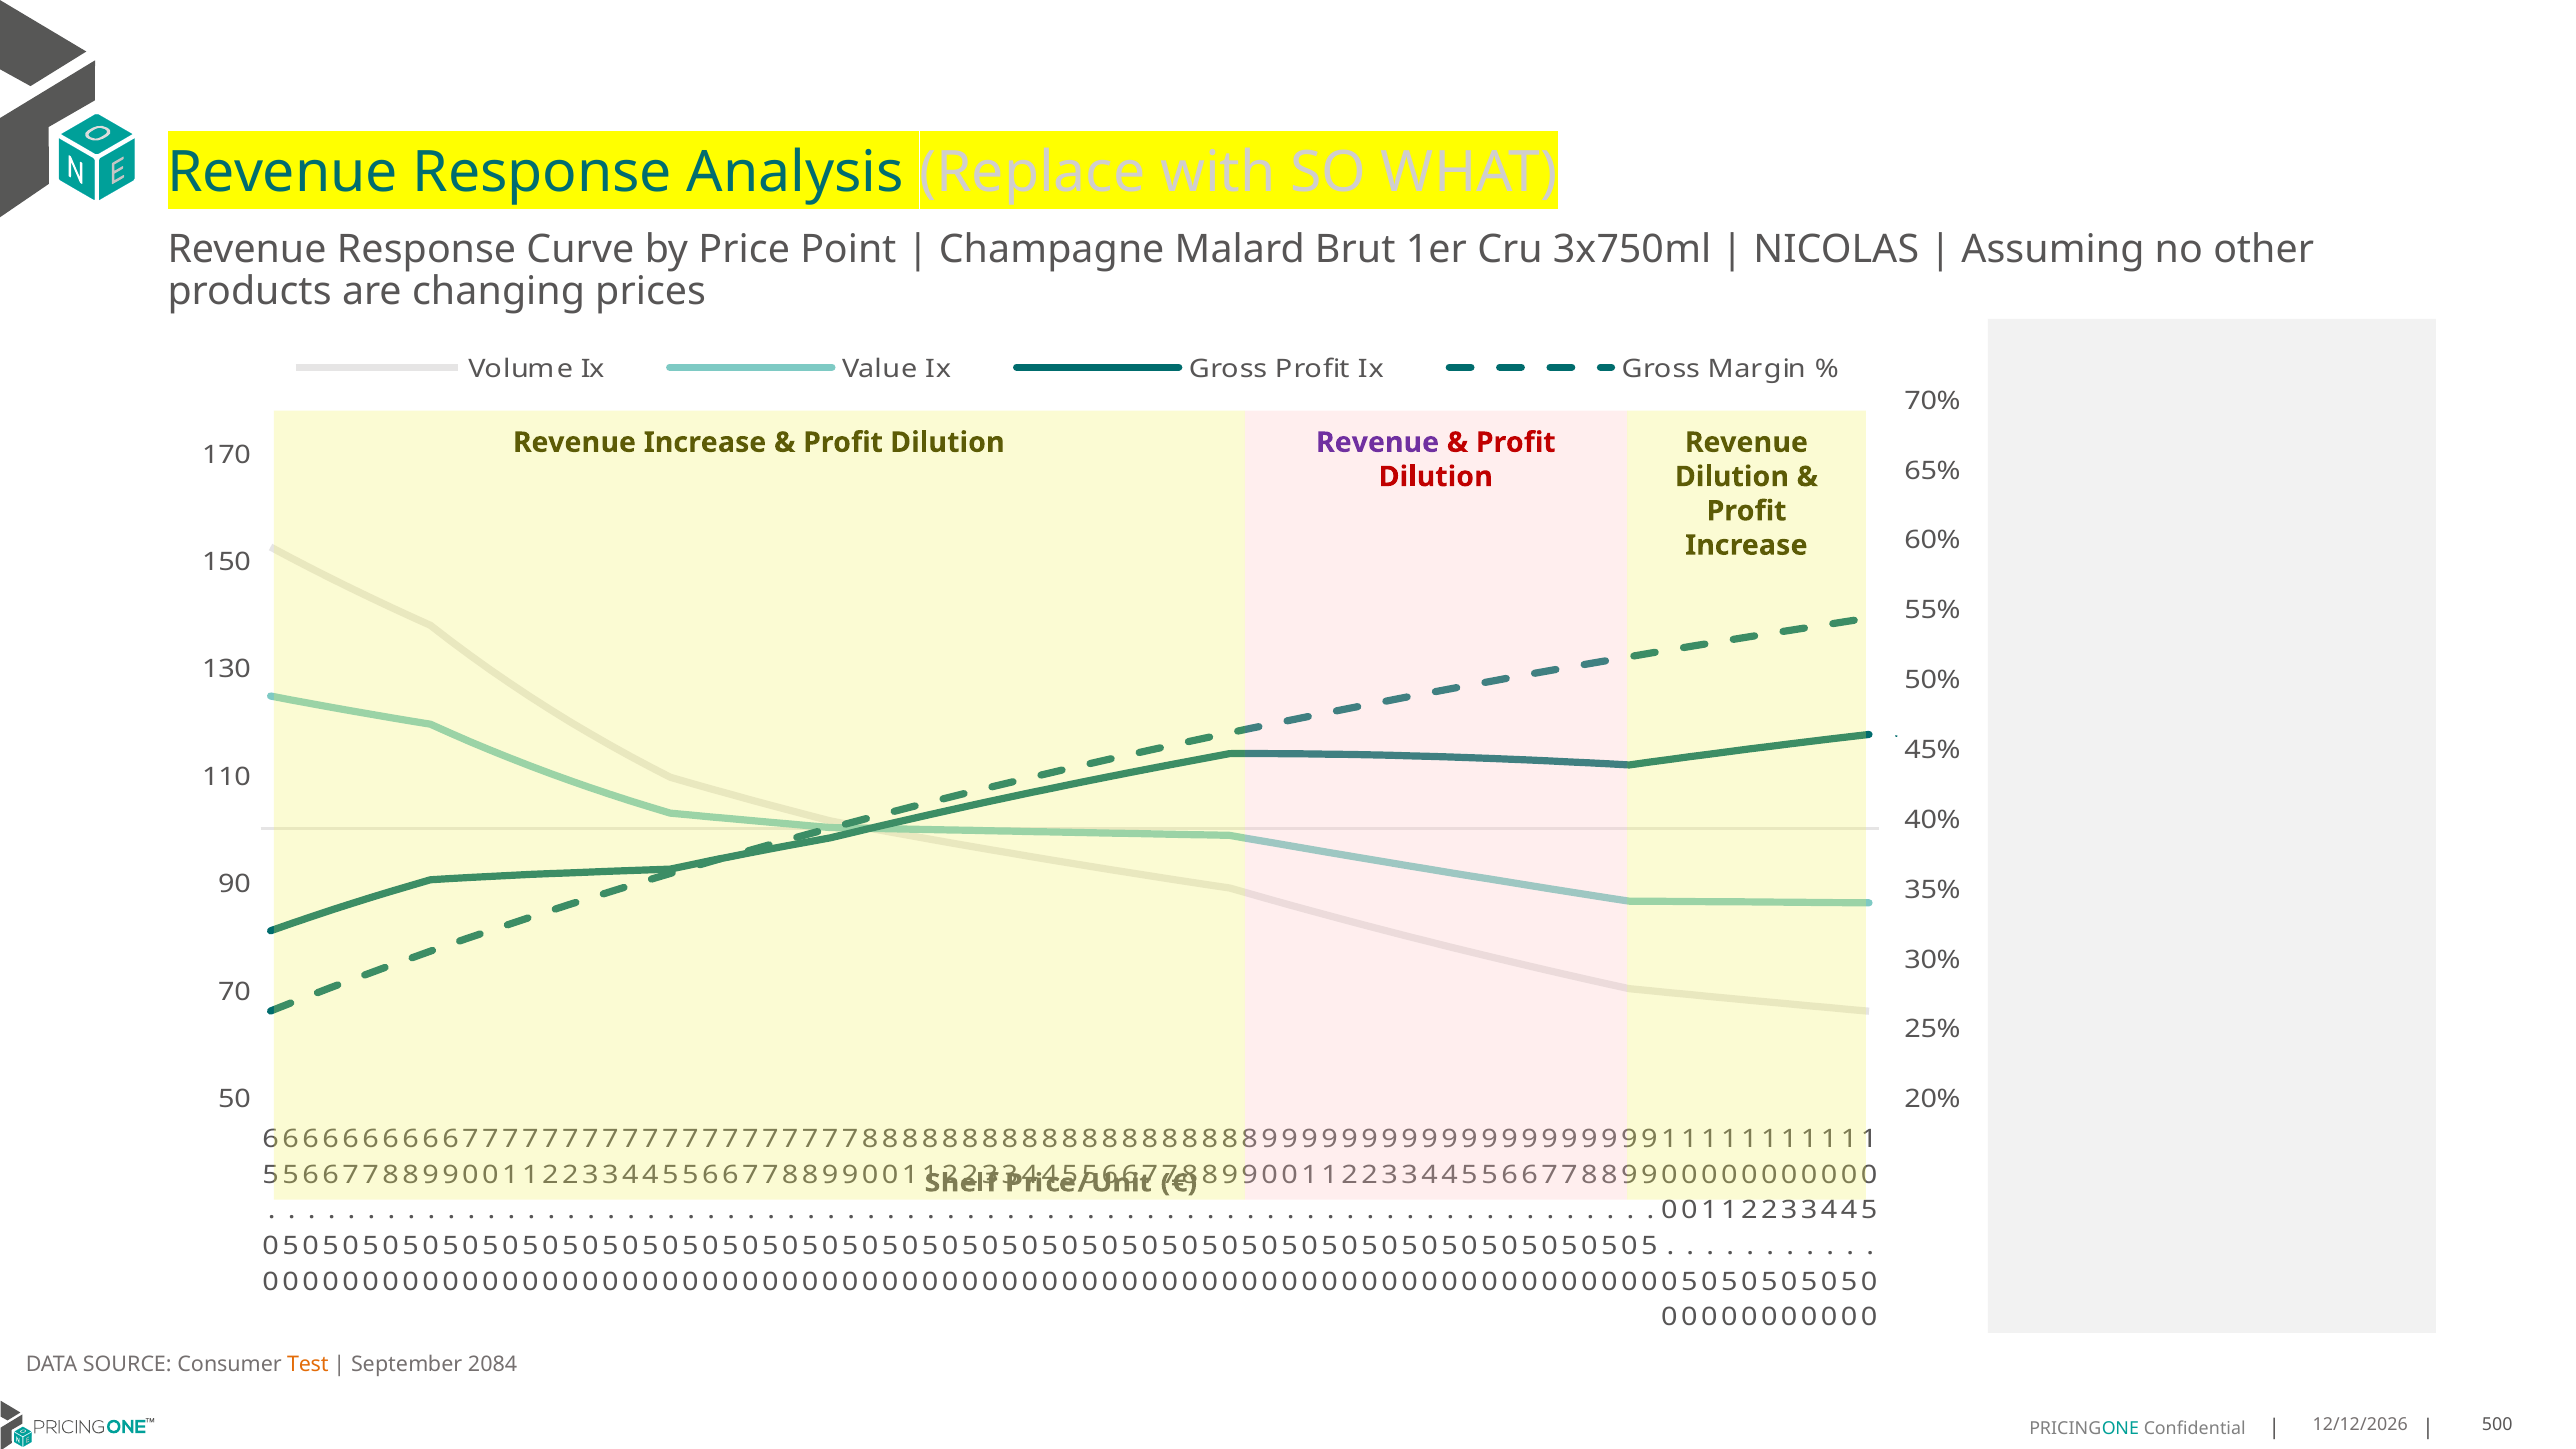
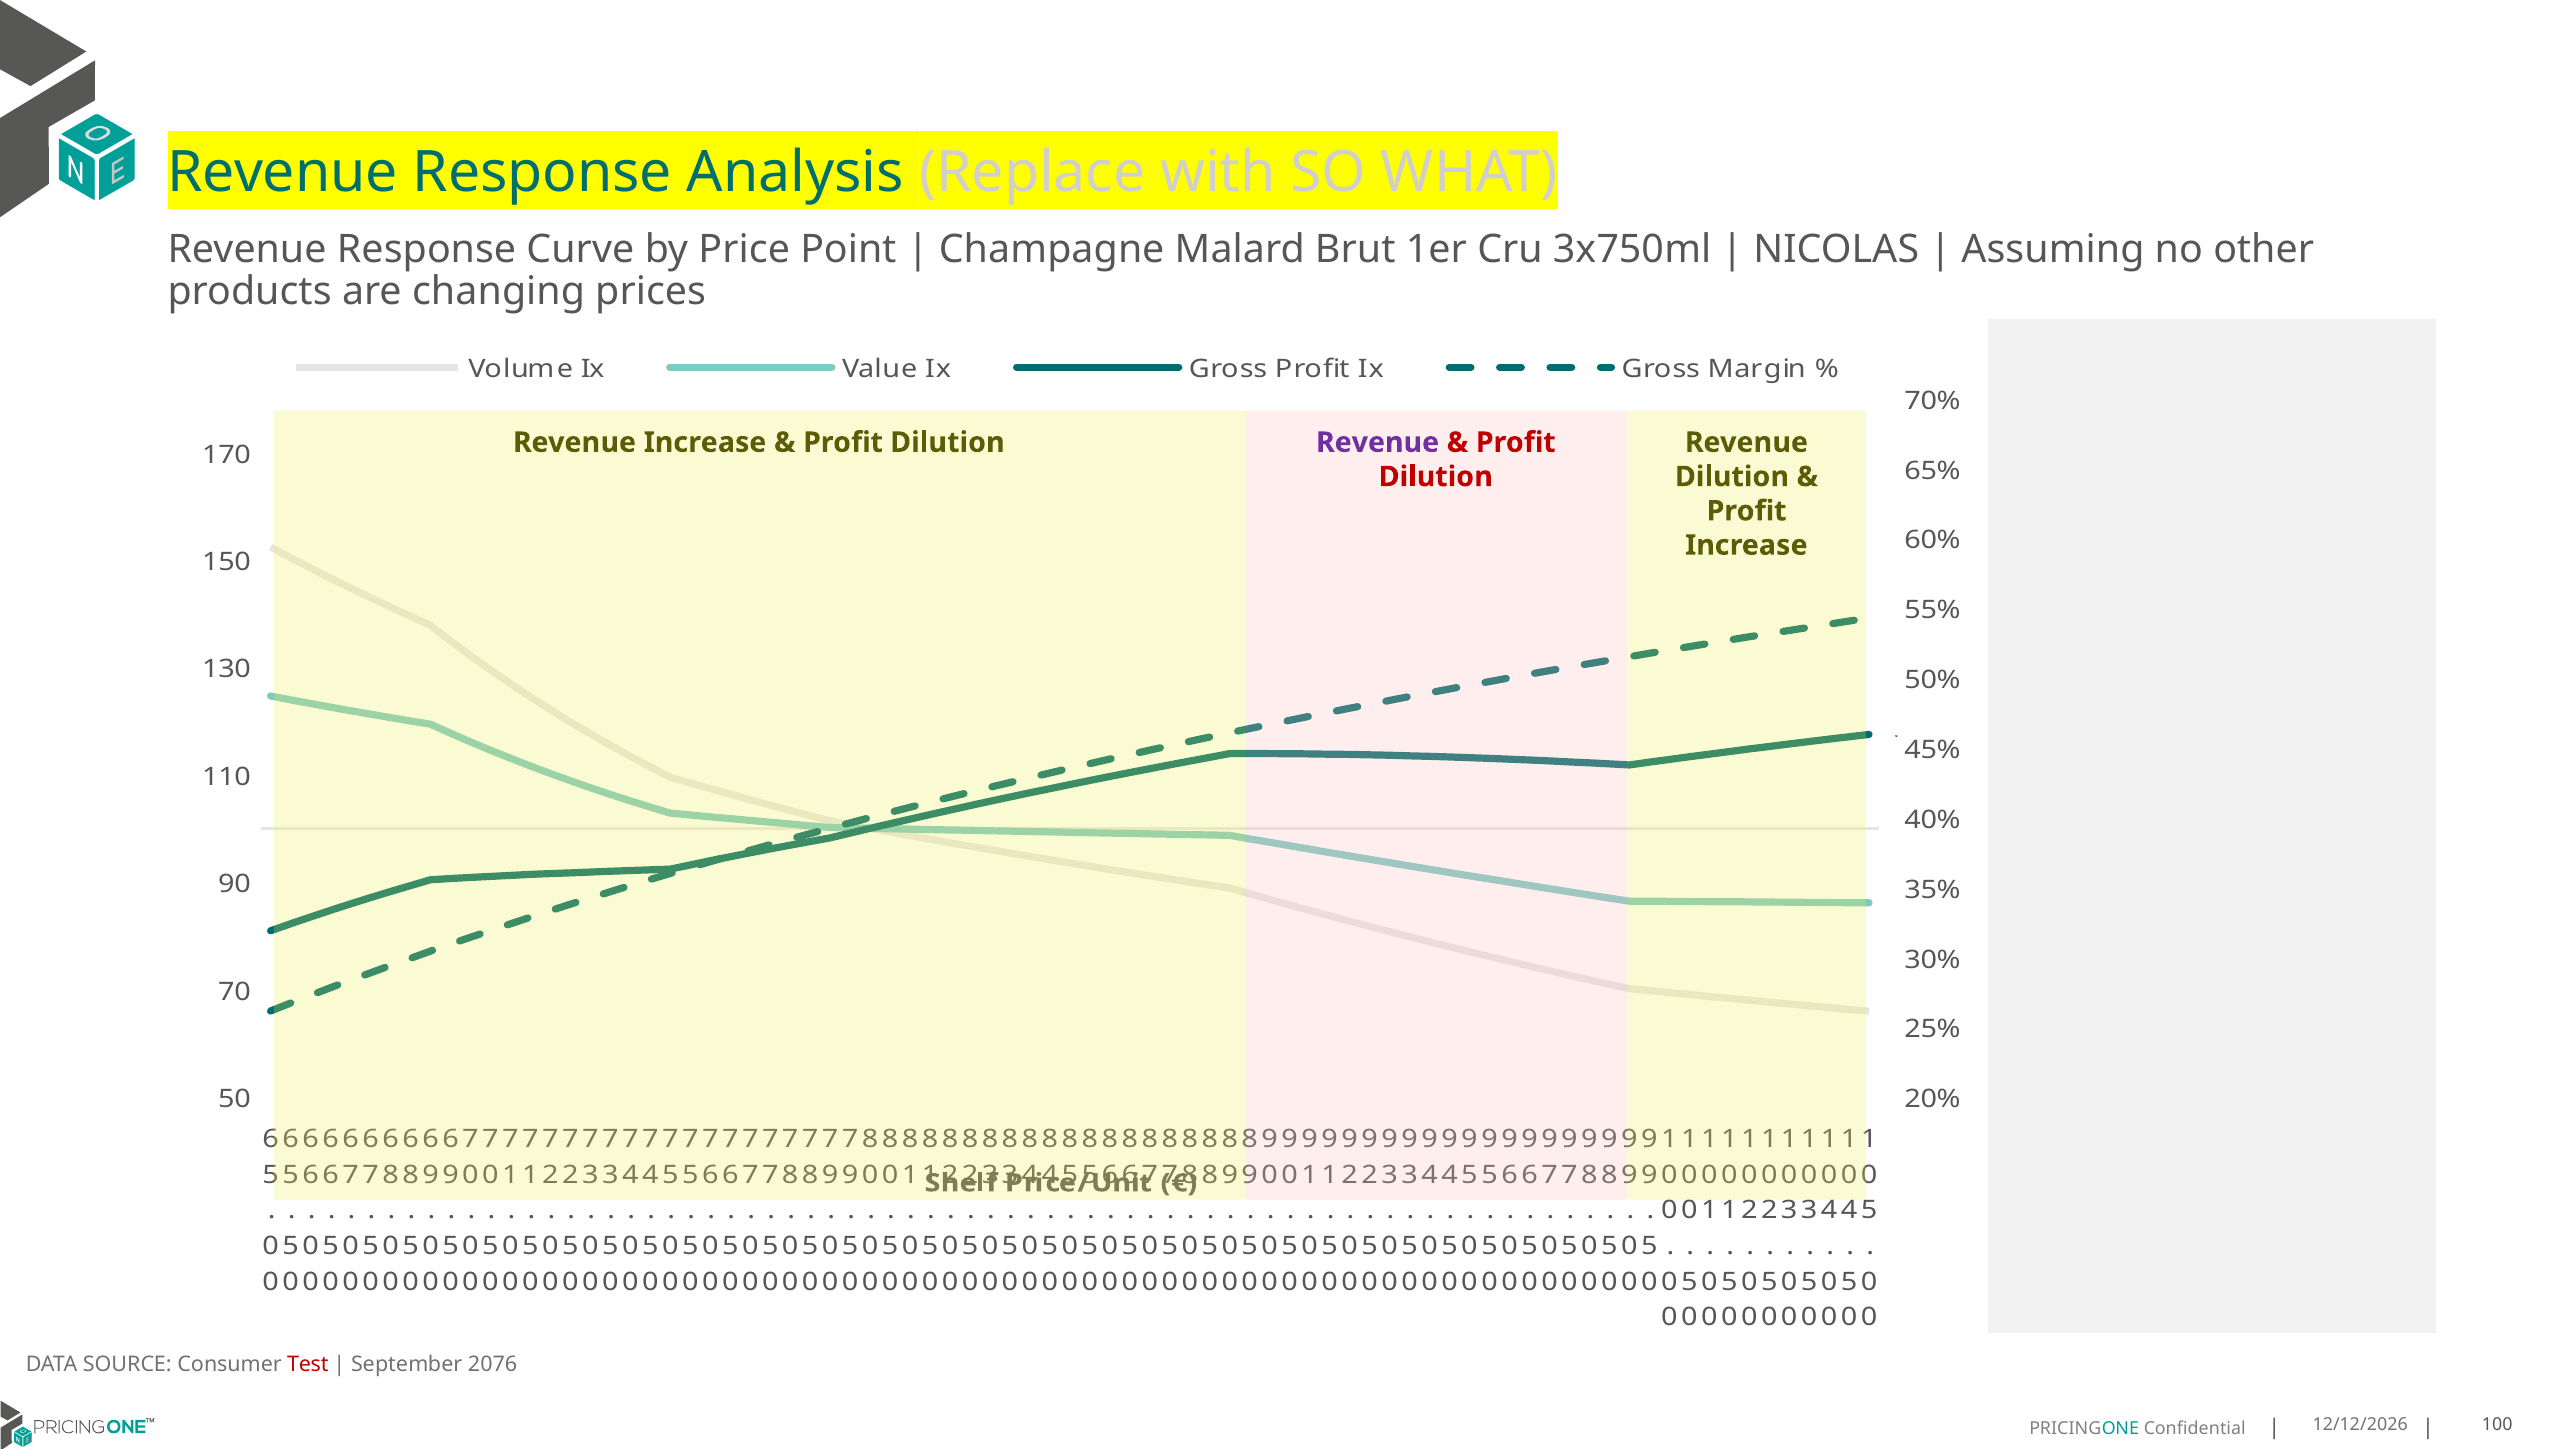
Test colour: orange -> red
2084: 2084 -> 2076
500: 500 -> 100
